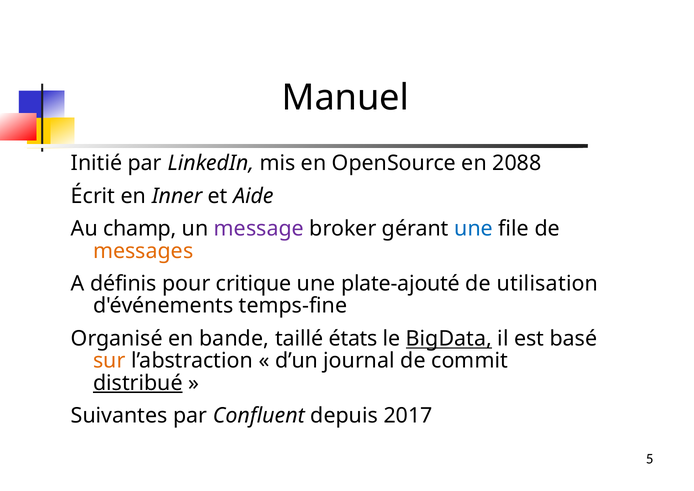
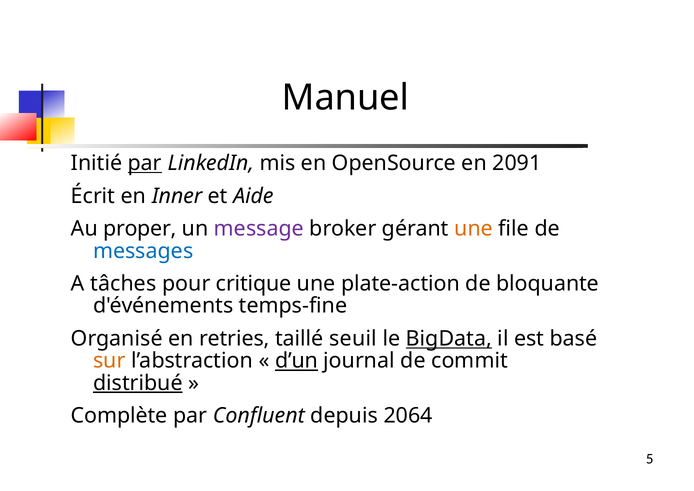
par at (145, 163) underline: none -> present
2088: 2088 -> 2091
champ: champ -> proper
une at (474, 229) colour: blue -> orange
messages colour: orange -> blue
définis: définis -> tâches
plate-ajouté: plate-ajouté -> plate-action
utilisation: utilisation -> bloquante
bande: bande -> retries
états: états -> seuil
d’un underline: none -> present
Suivantes: Suivantes -> Complète
2017: 2017 -> 2064
